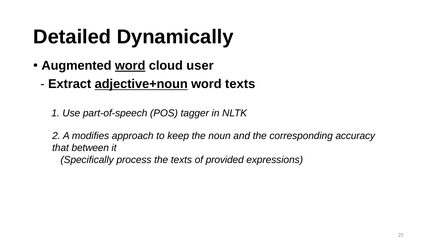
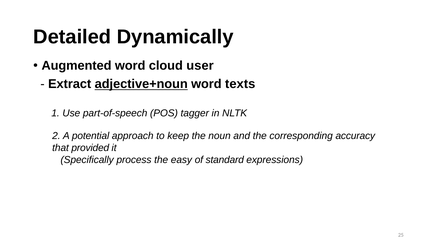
word at (130, 66) underline: present -> none
modifies: modifies -> potential
between: between -> provided
the texts: texts -> easy
provided: provided -> standard
